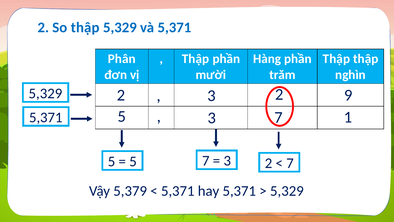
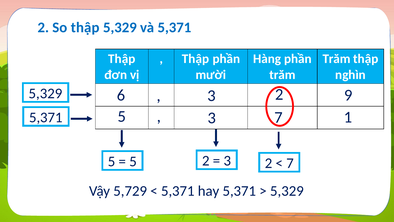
Phân at (122, 59): Phân -> Thập
Thập at (336, 59): Thập -> Trăm
5,329 2: 2 -> 6
5 7: 7 -> 2
5,379: 5,379 -> 5,729
